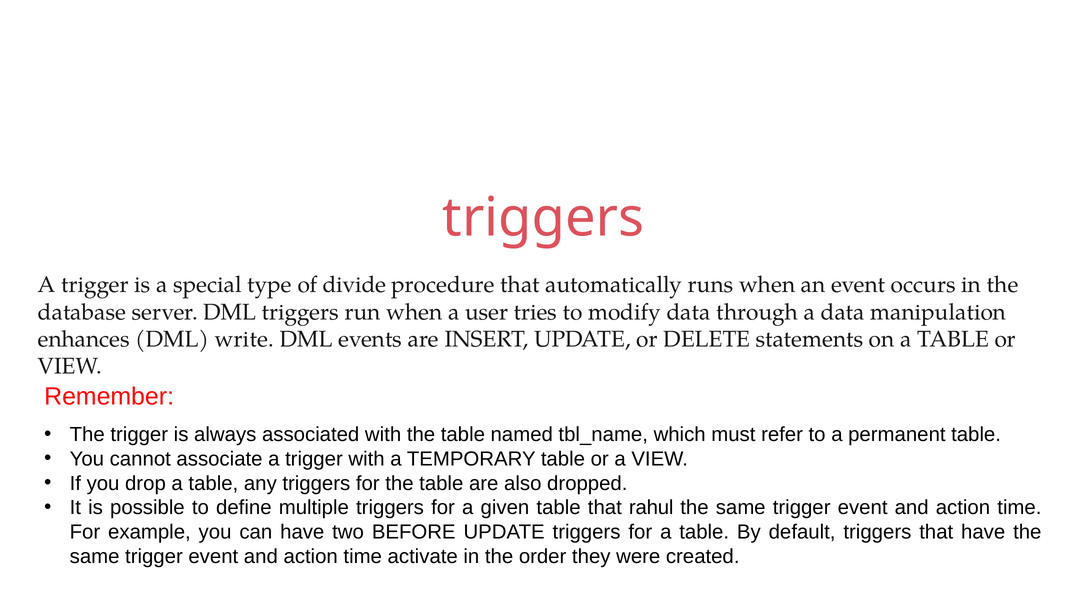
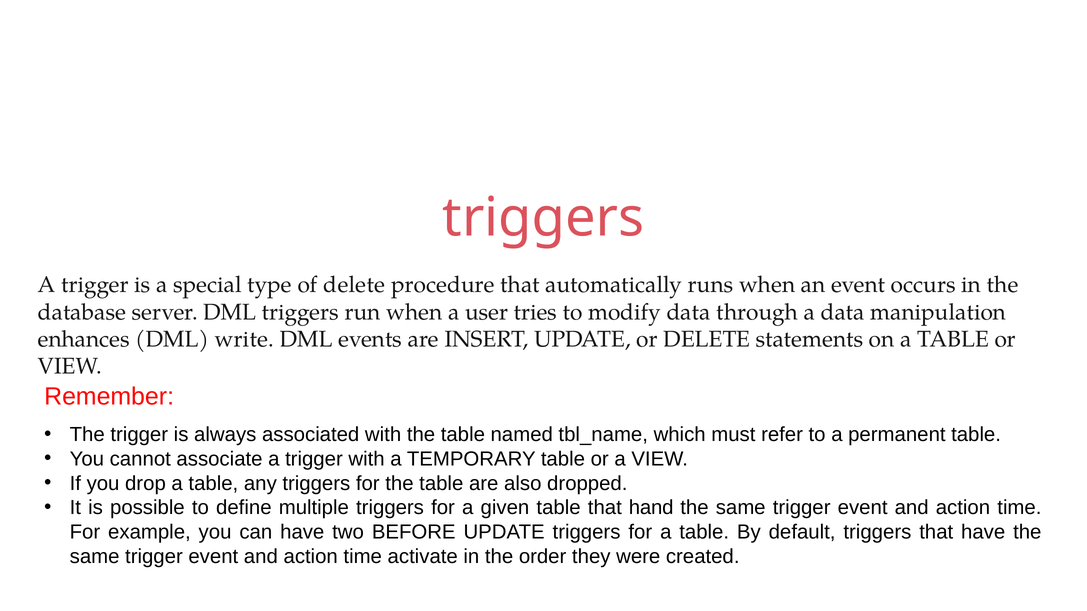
of divide: divide -> delete
rahul: rahul -> hand
